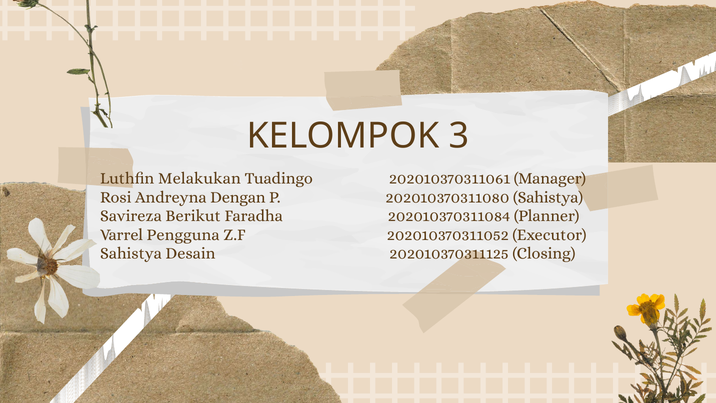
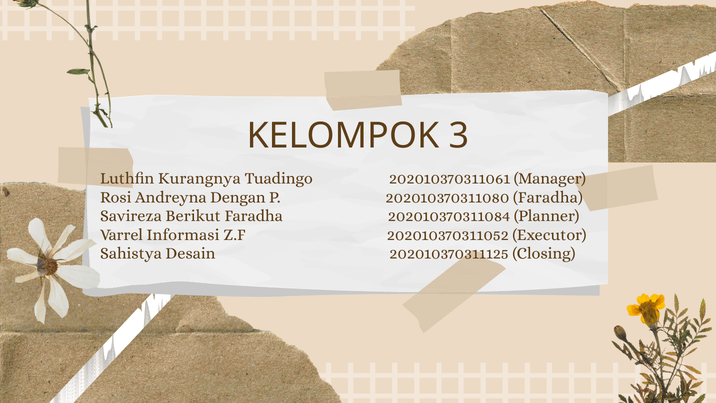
Melakukan: Melakukan -> Kurangnya
202010370311080 Sahistya: Sahistya -> Faradha
Pengguna: Pengguna -> Informasi
